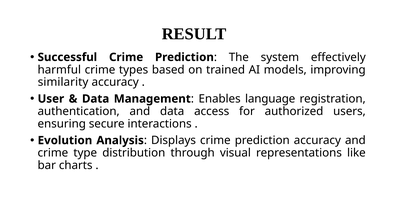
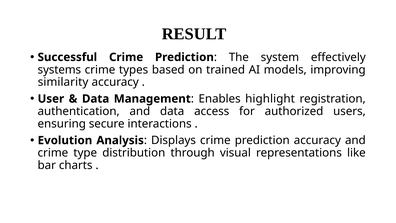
harmful: harmful -> systems
language: language -> highlight
